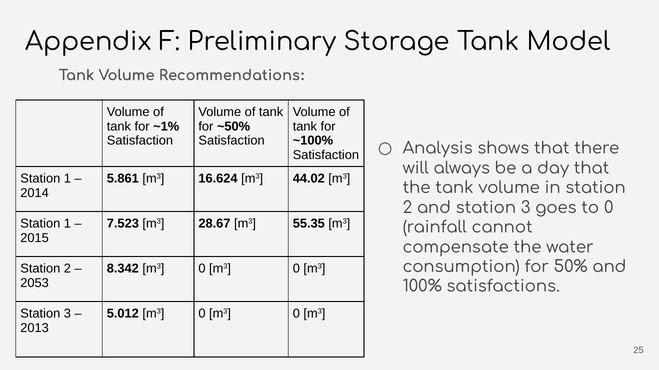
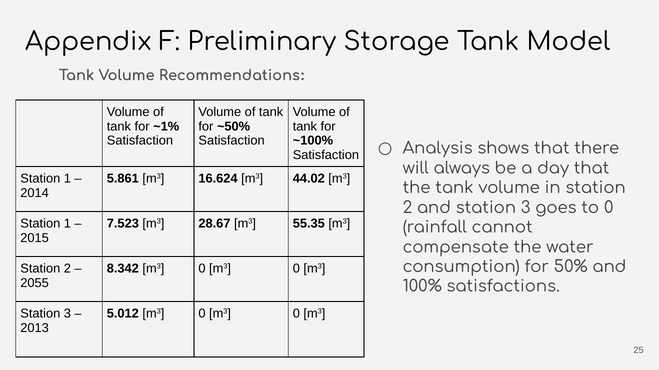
2053: 2053 -> 2055
